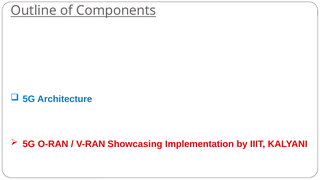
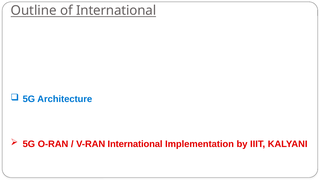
of Components: Components -> International
V-RAN Showcasing: Showcasing -> International
